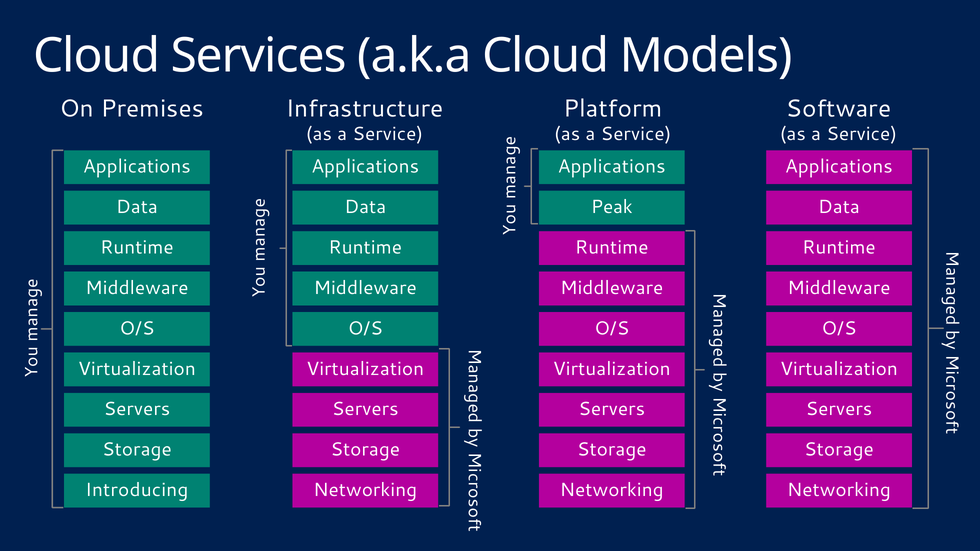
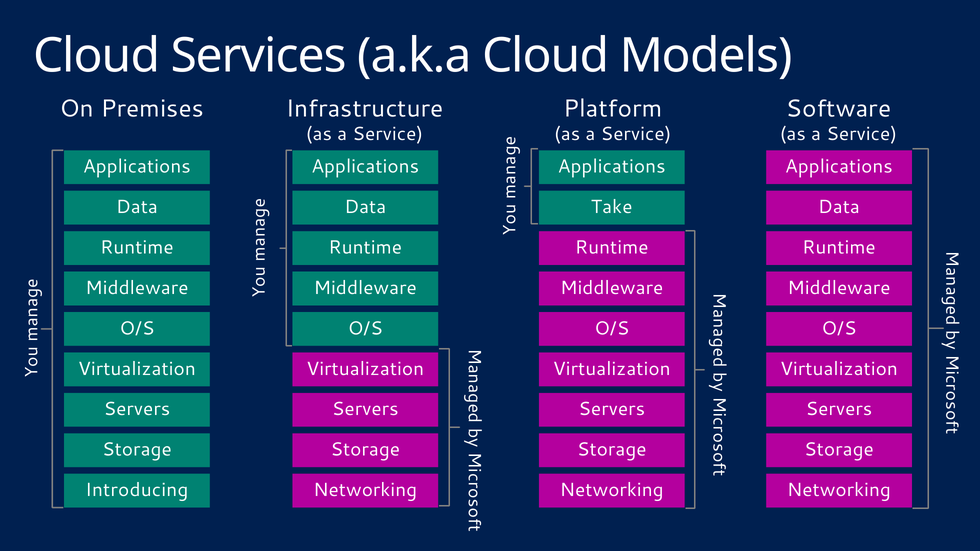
Peak: Peak -> Take
